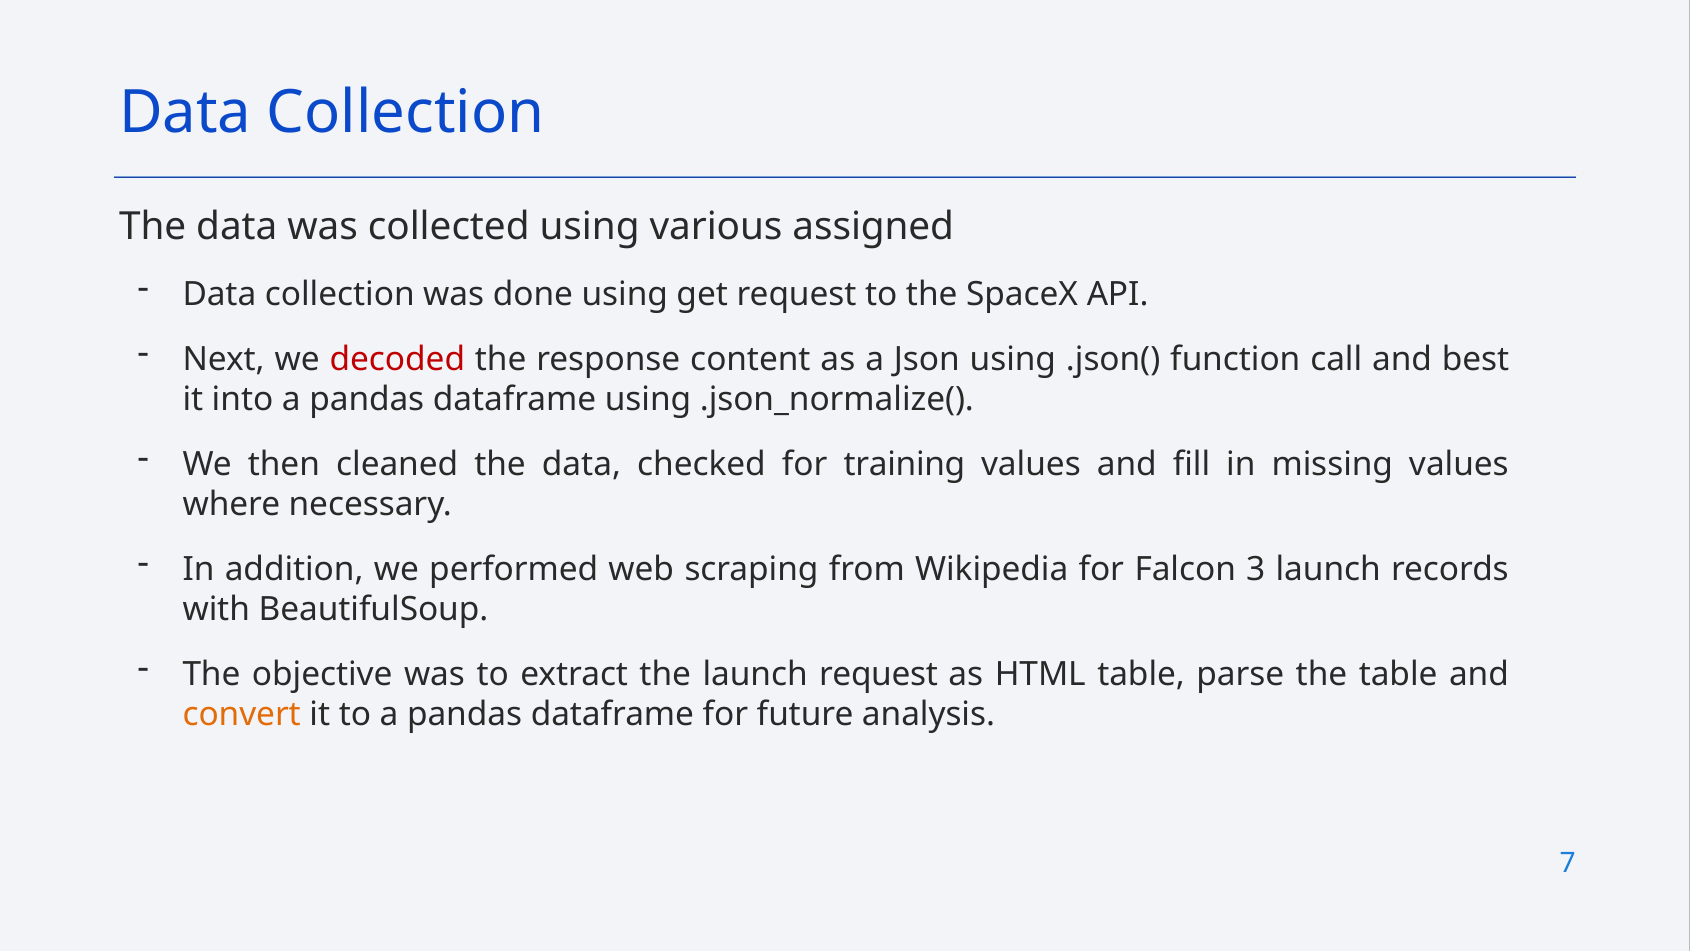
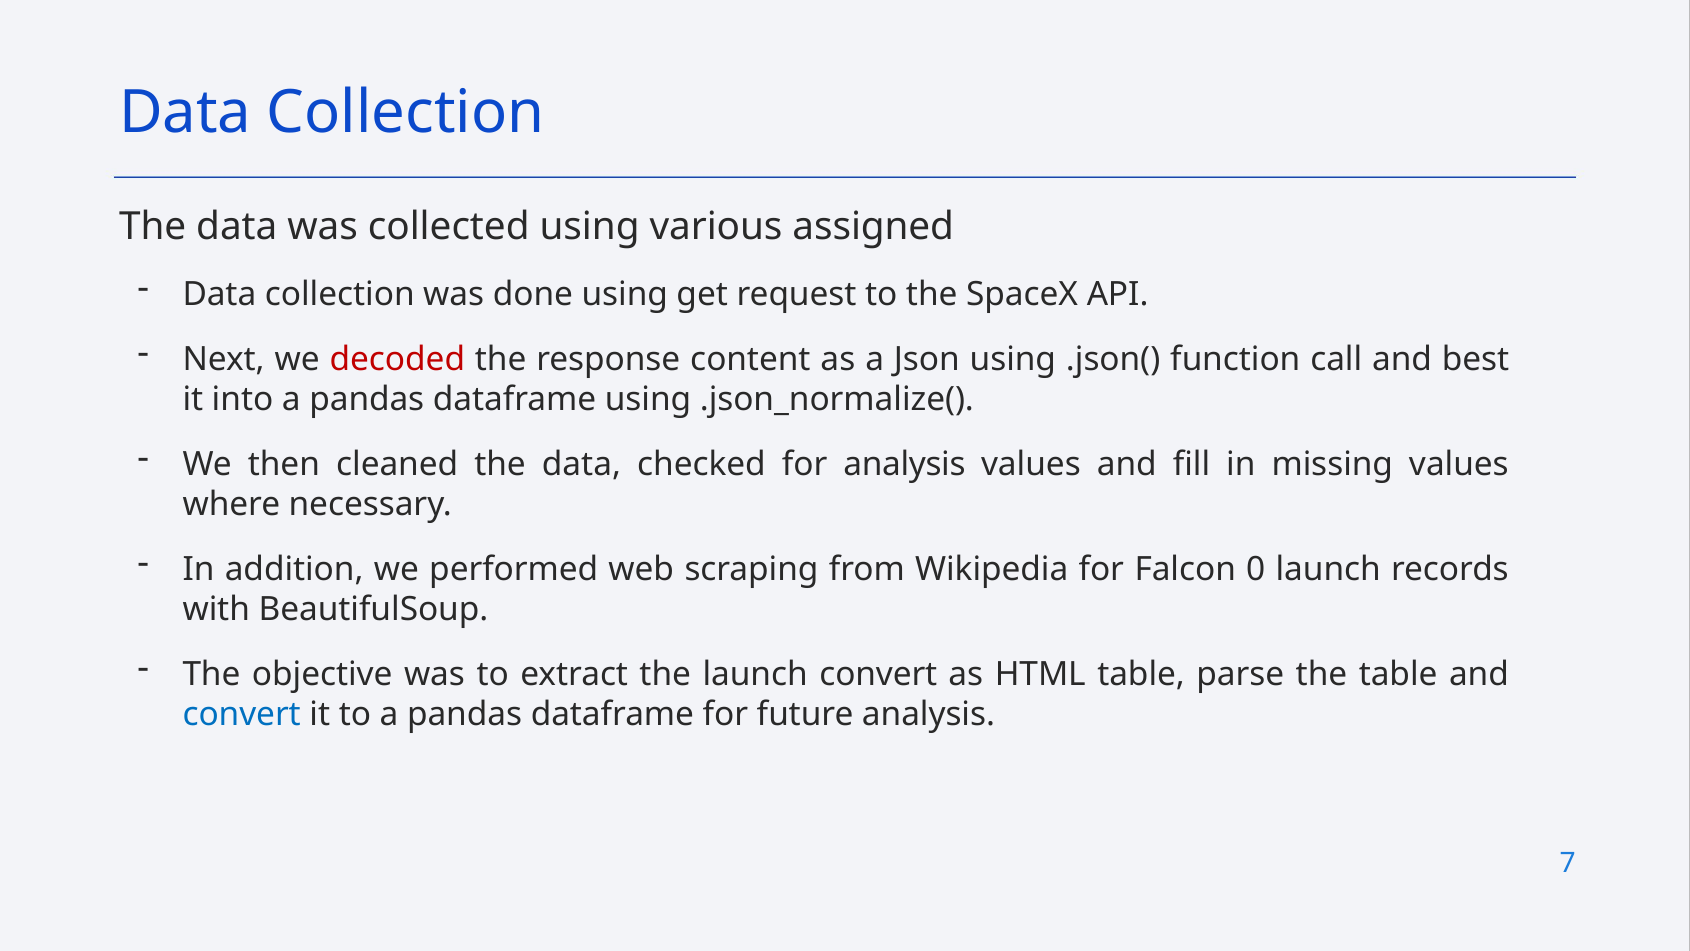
for training: training -> analysis
3: 3 -> 0
launch request: request -> convert
convert at (242, 714) colour: orange -> blue
